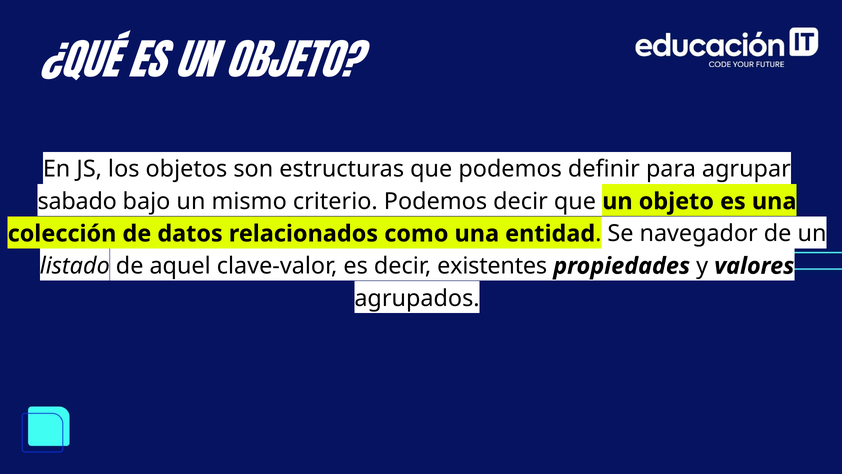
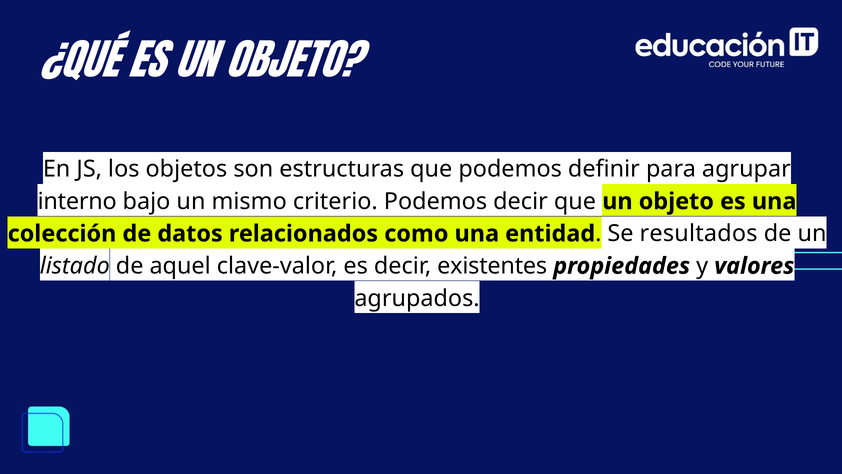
sabado: sabado -> interno
navegador: navegador -> resultados
